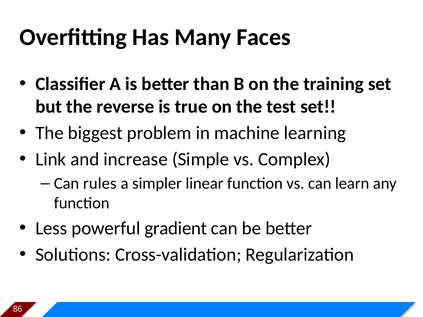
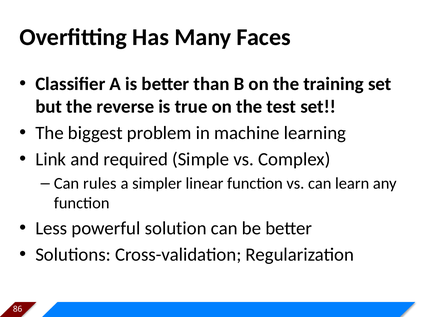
increase: increase -> required
gradient: gradient -> solution
